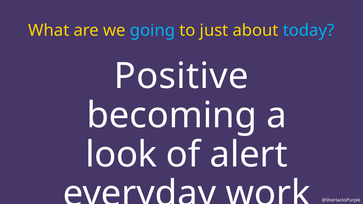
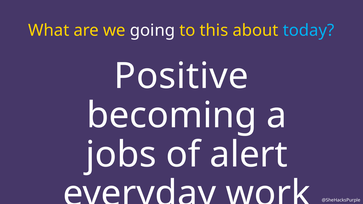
going colour: light blue -> white
just: just -> this
look: look -> jobs
